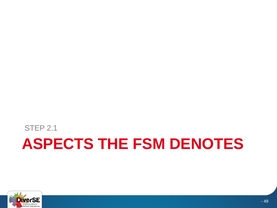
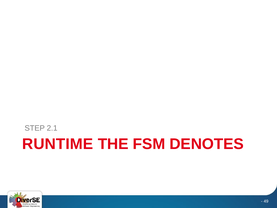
ASPECTS: ASPECTS -> RUNTIME
